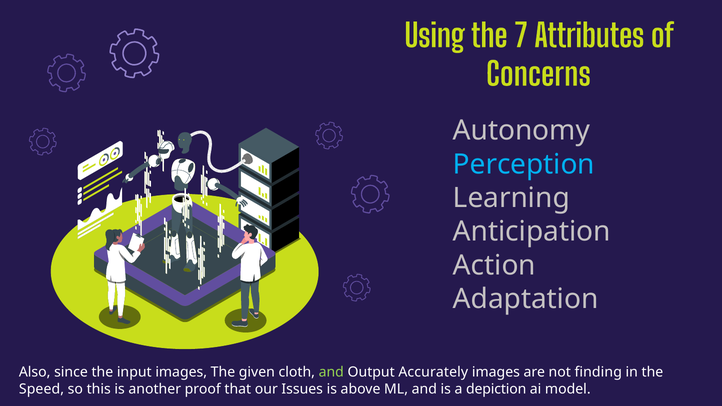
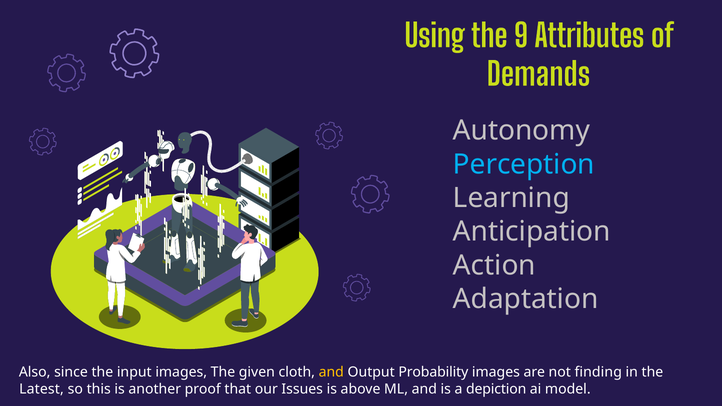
7: 7 -> 9
Concerns: Concerns -> Demands
and at (331, 372) colour: light green -> yellow
Accurately: Accurately -> Probability
Speed: Speed -> Latest
